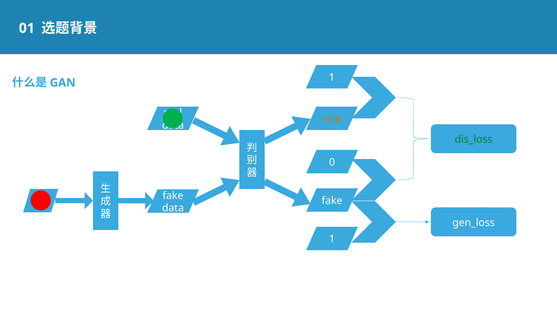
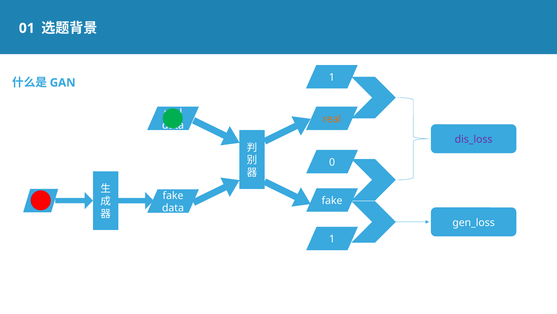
dis_loss colour: green -> purple
